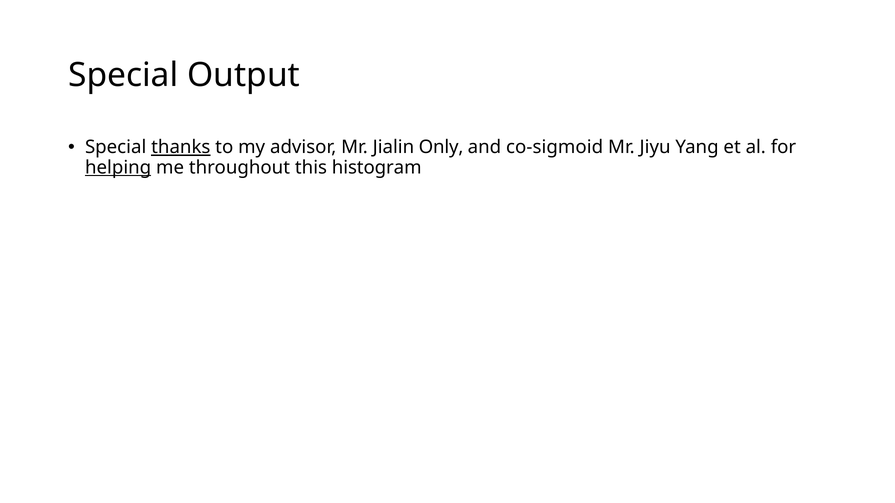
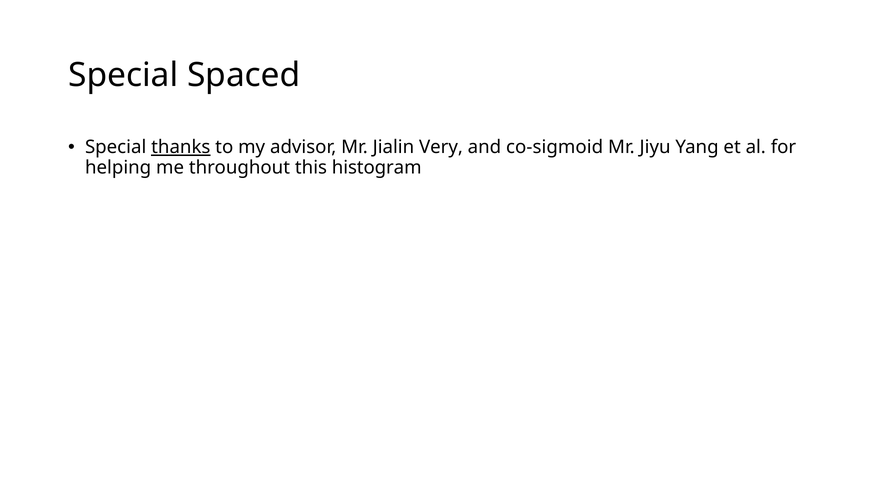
Output: Output -> Spaced
Only: Only -> Very
helping underline: present -> none
